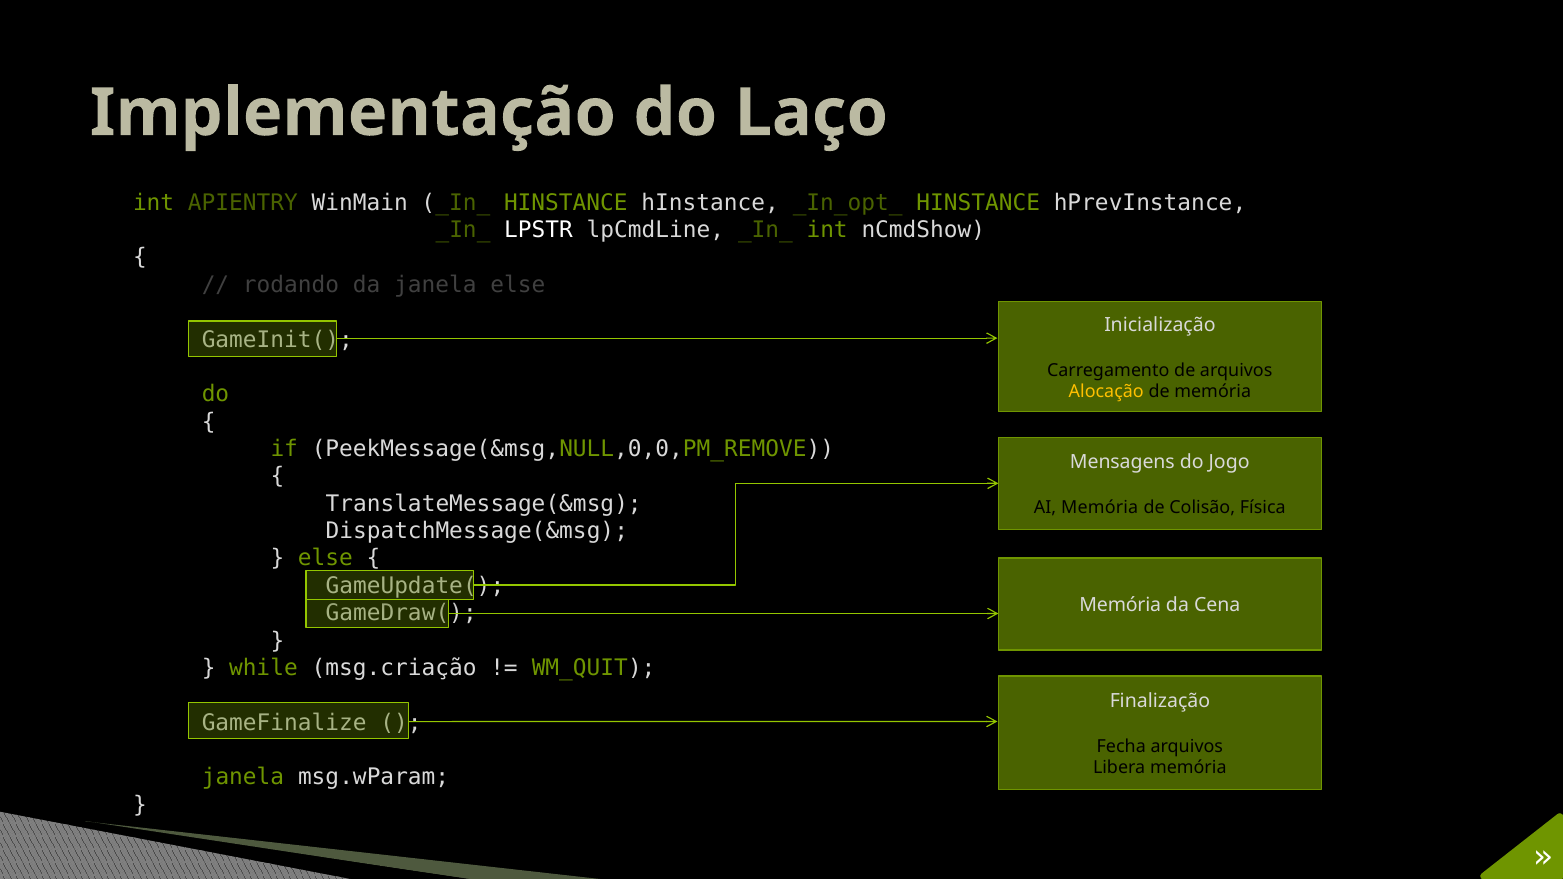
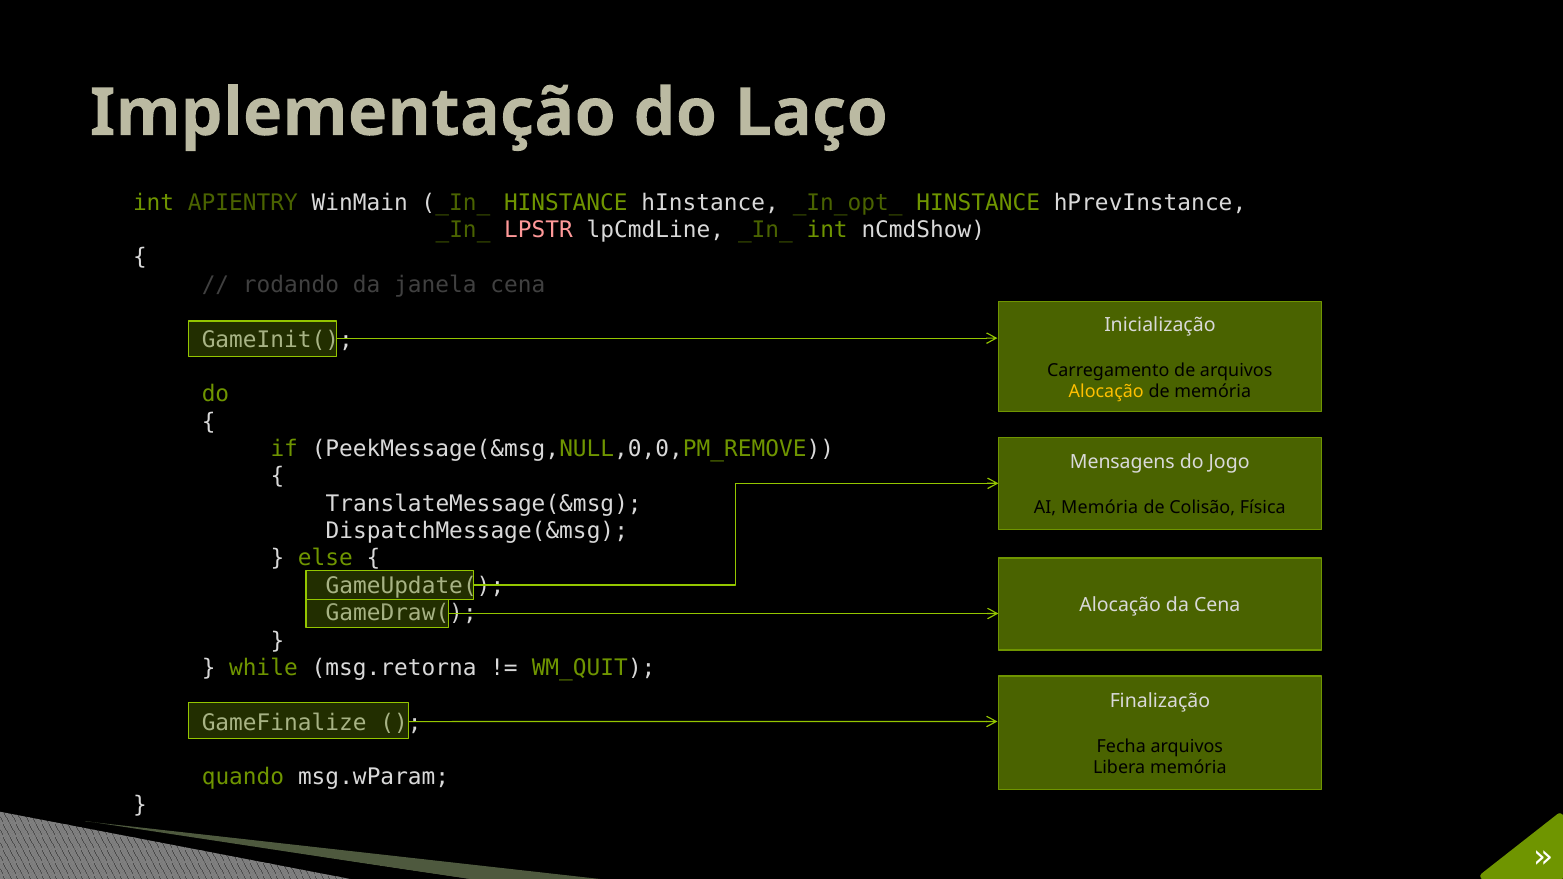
LPSTR colour: white -> pink
janela else: else -> cena
Memória at (1120, 605): Memória -> Alocação
msg.criação: msg.criação -> msg.retorna
janela at (243, 778): janela -> quando
